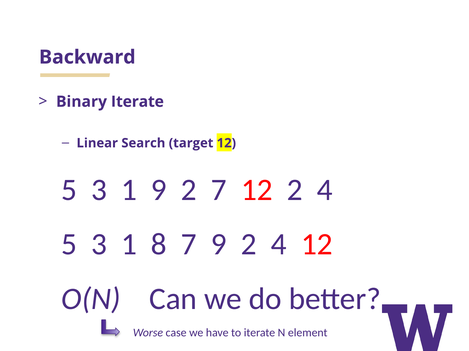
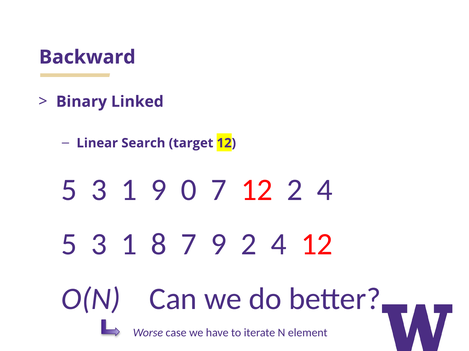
Binary Iterate: Iterate -> Linked
1 9 2: 2 -> 0
